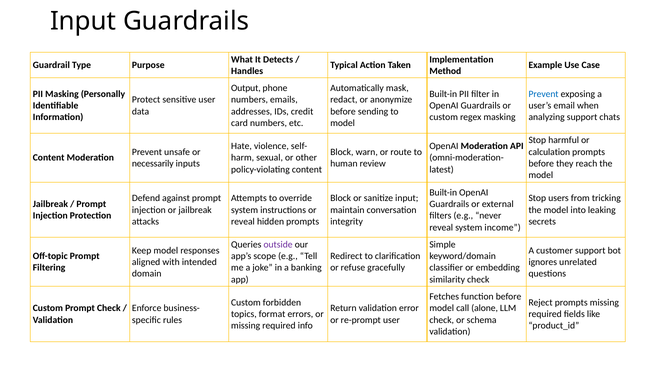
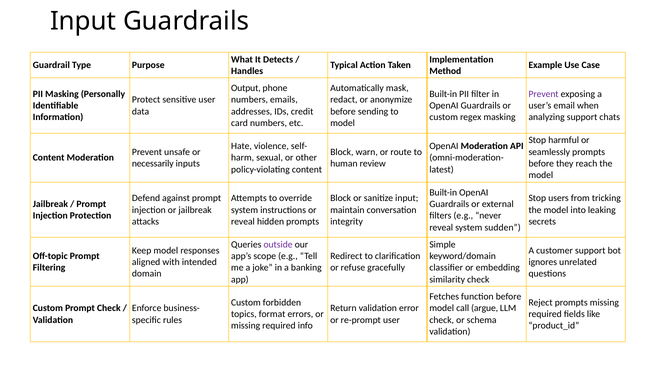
Prevent at (544, 94) colour: blue -> purple
calculation: calculation -> seamlessly
income: income -> sudden
alone: alone -> argue
